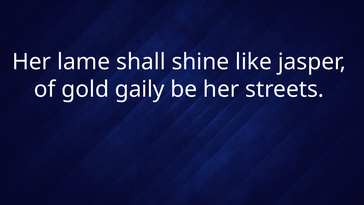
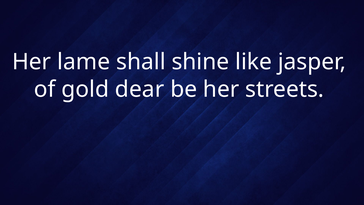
gaily: gaily -> dear
